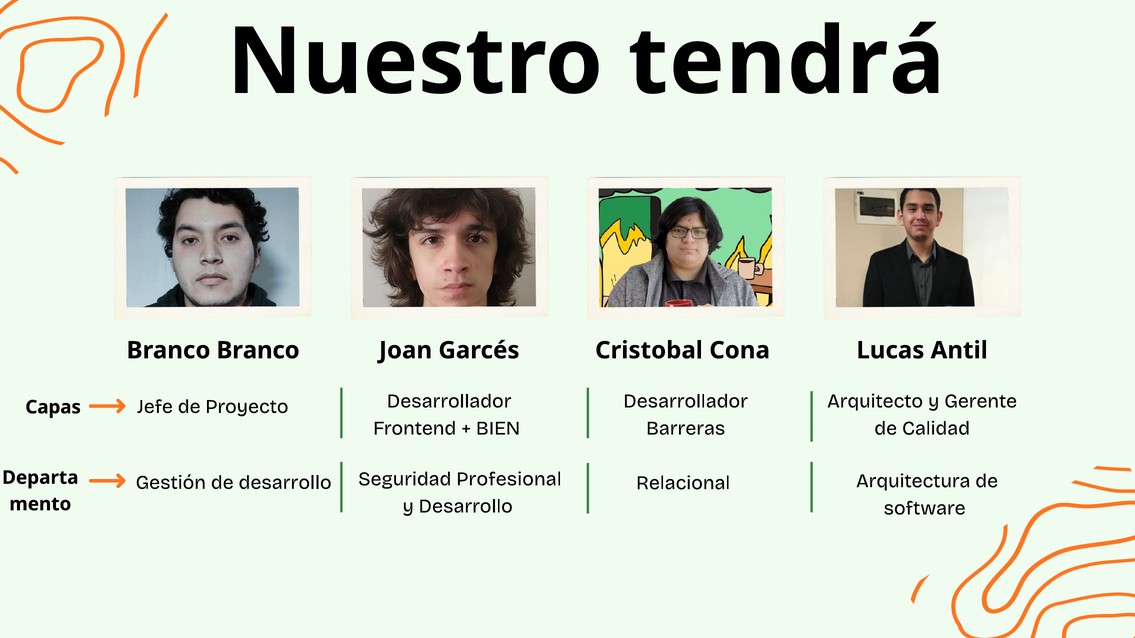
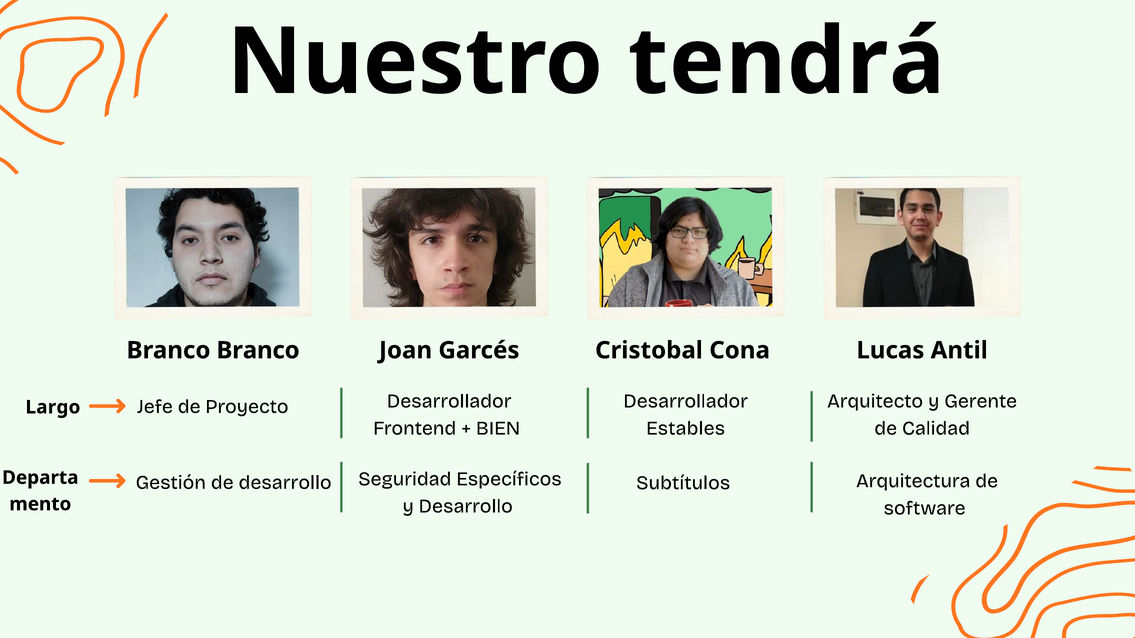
Capas: Capas -> Largo
Barreras: Barreras -> Estables
Profesional: Profesional -> Específicos
Relacional: Relacional -> Subtítulos
